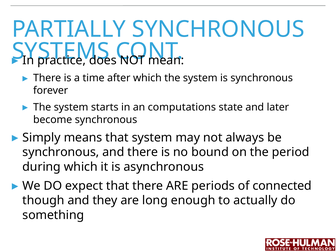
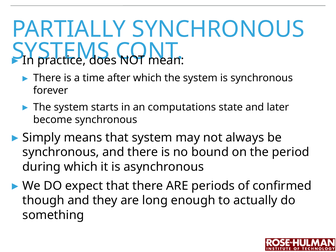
connected: connected -> confirmed
